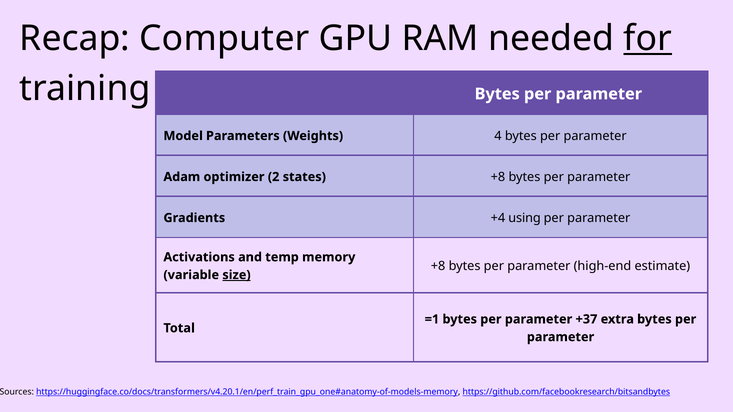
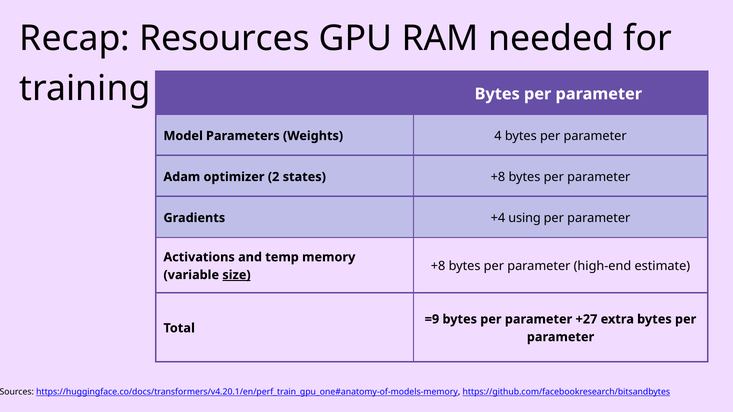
Computer: Computer -> Resources
for underline: present -> none
=1: =1 -> =9
+37: +37 -> +27
